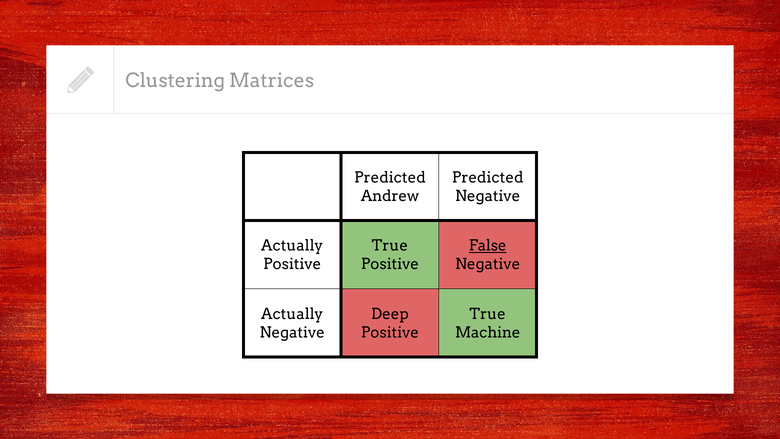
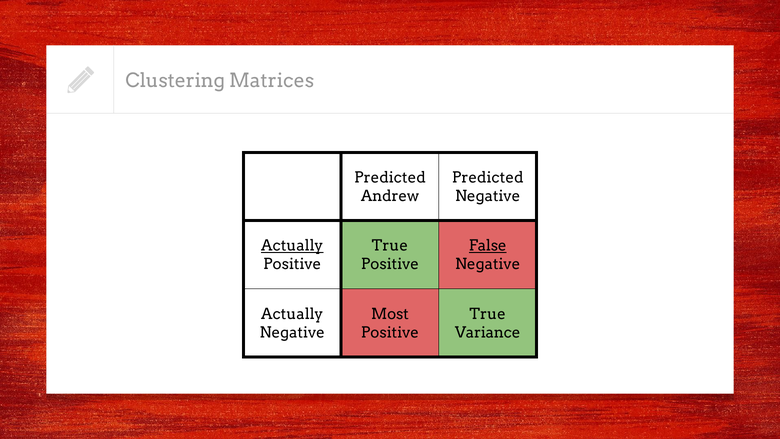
Actually at (292, 246) underline: none -> present
Deep: Deep -> Most
Machine: Machine -> Variance
